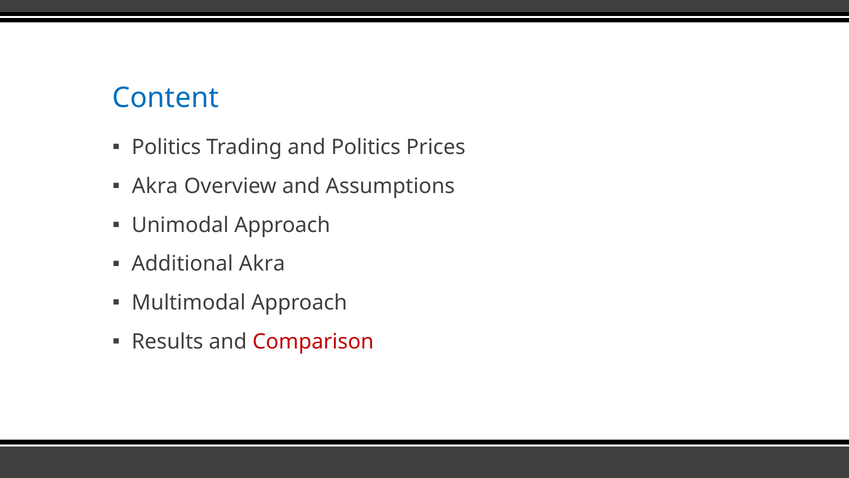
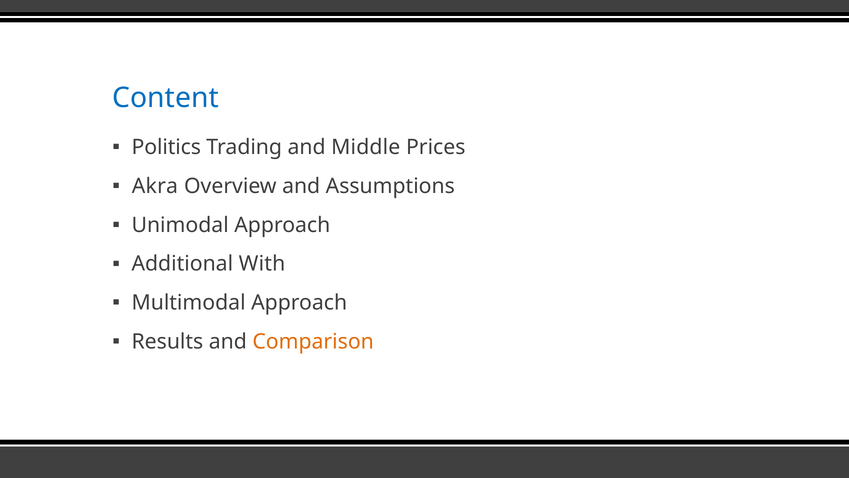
and Politics: Politics -> Middle
Additional Akra: Akra -> With
Comparison colour: red -> orange
